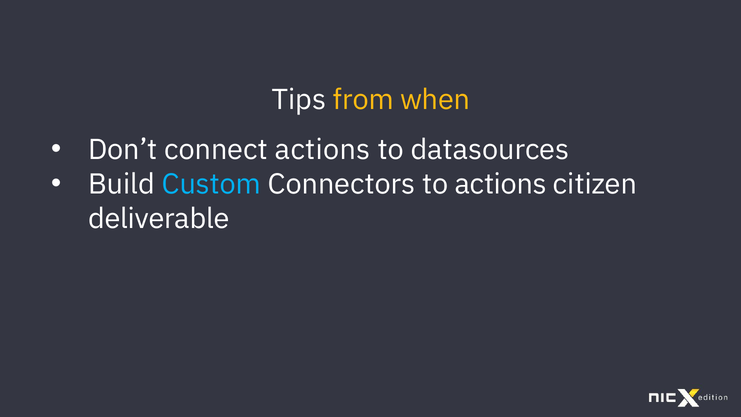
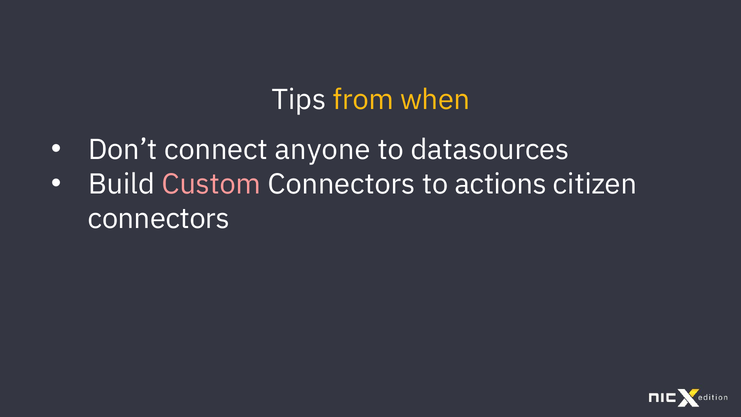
connect actions: actions -> anyone
Custom colour: light blue -> pink
deliverable at (159, 219): deliverable -> connectors
